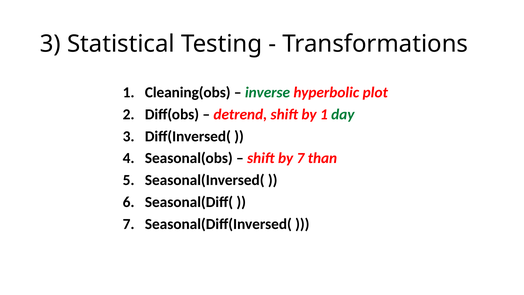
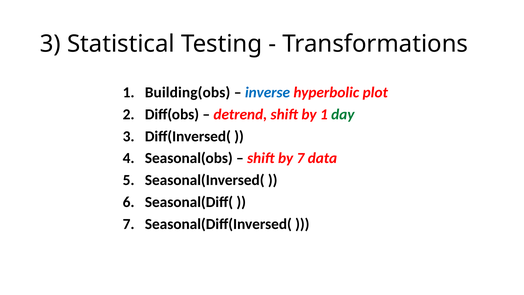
Cleaning(obs: Cleaning(obs -> Building(obs
inverse colour: green -> blue
than: than -> data
